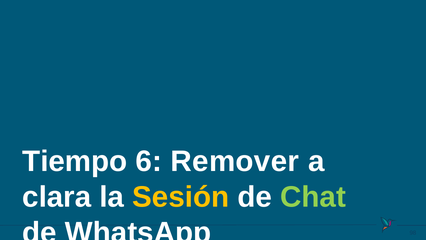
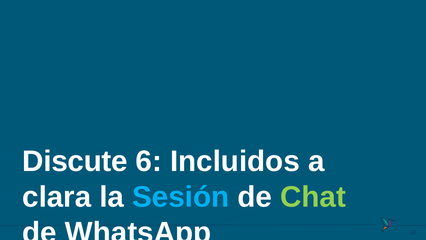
Tiempo: Tiempo -> Discute
Remover: Remover -> Incluidos
Sesión colour: yellow -> light blue
